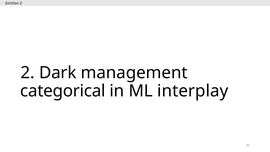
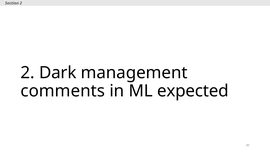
categorical: categorical -> comments
interplay: interplay -> expected
